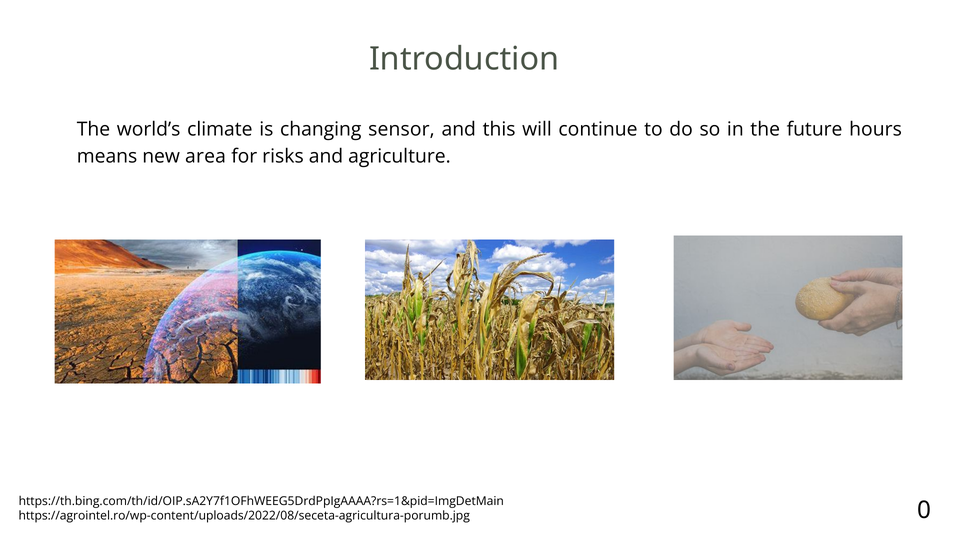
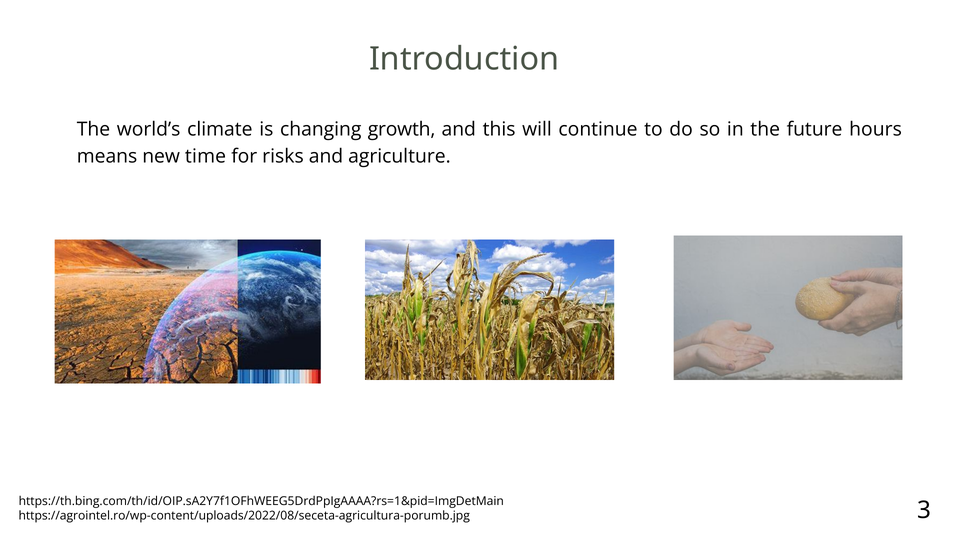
sensor: sensor -> growth
area: area -> time
0: 0 -> 3
